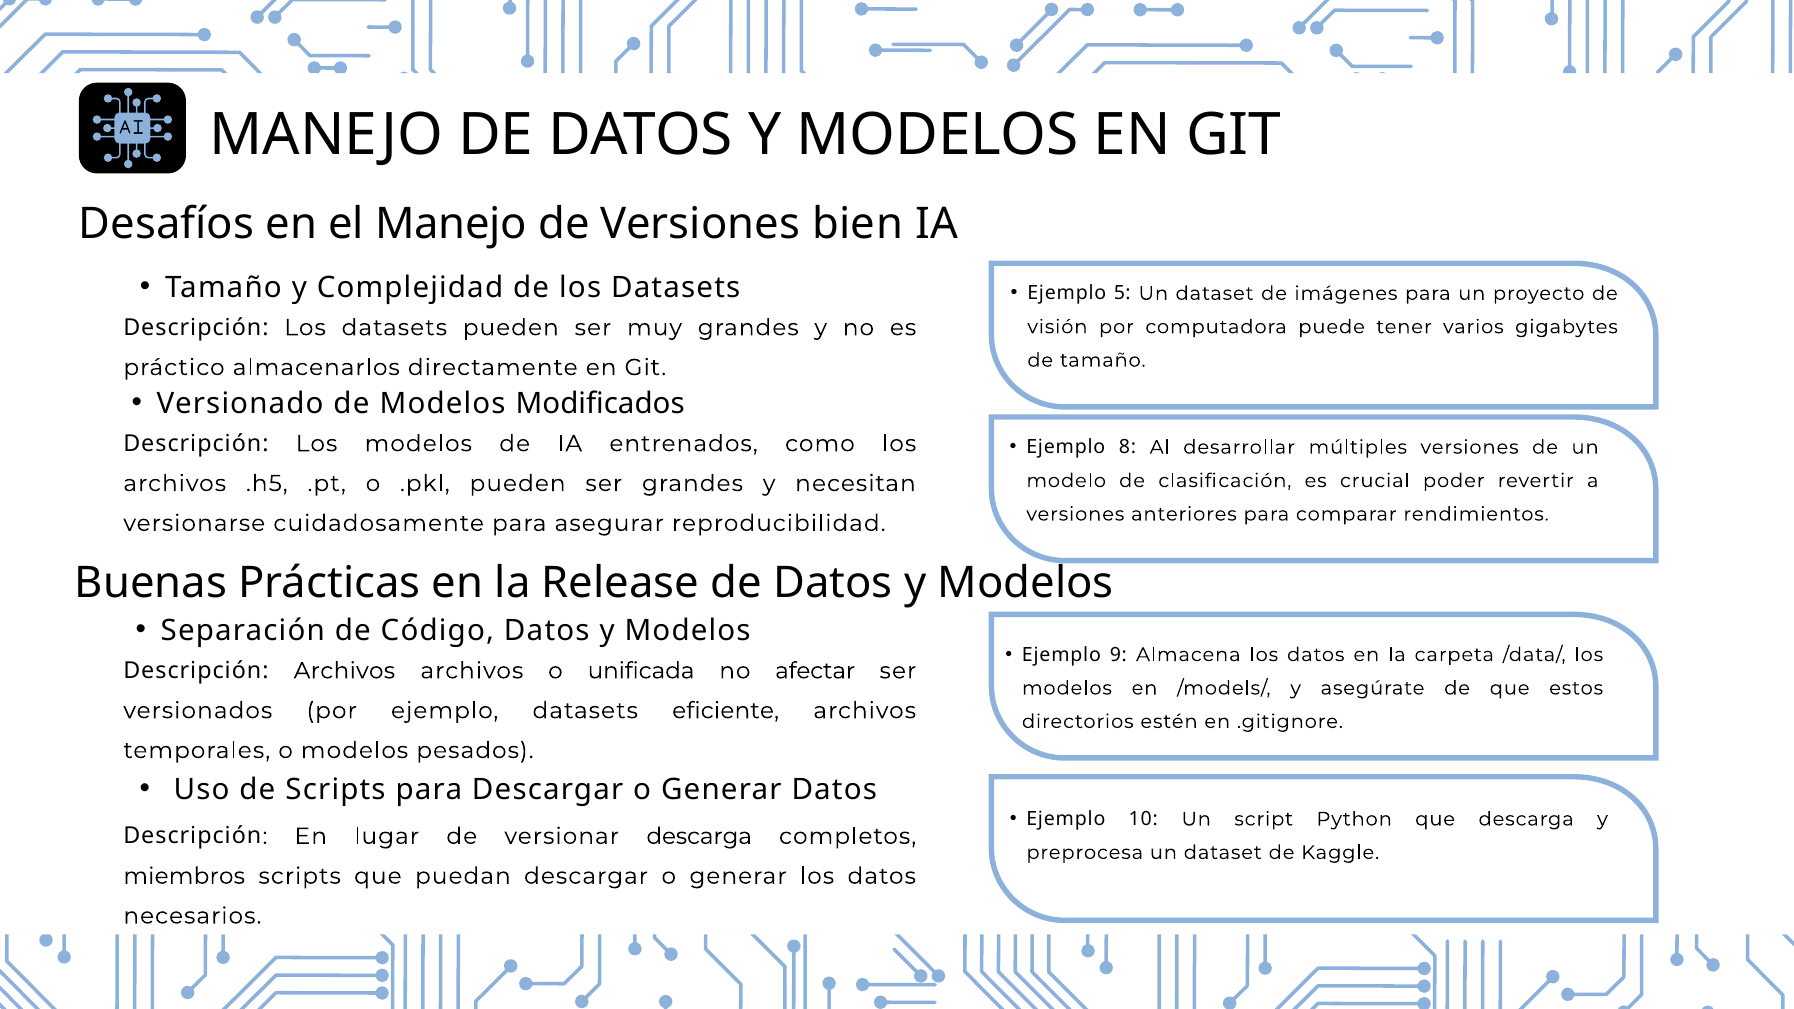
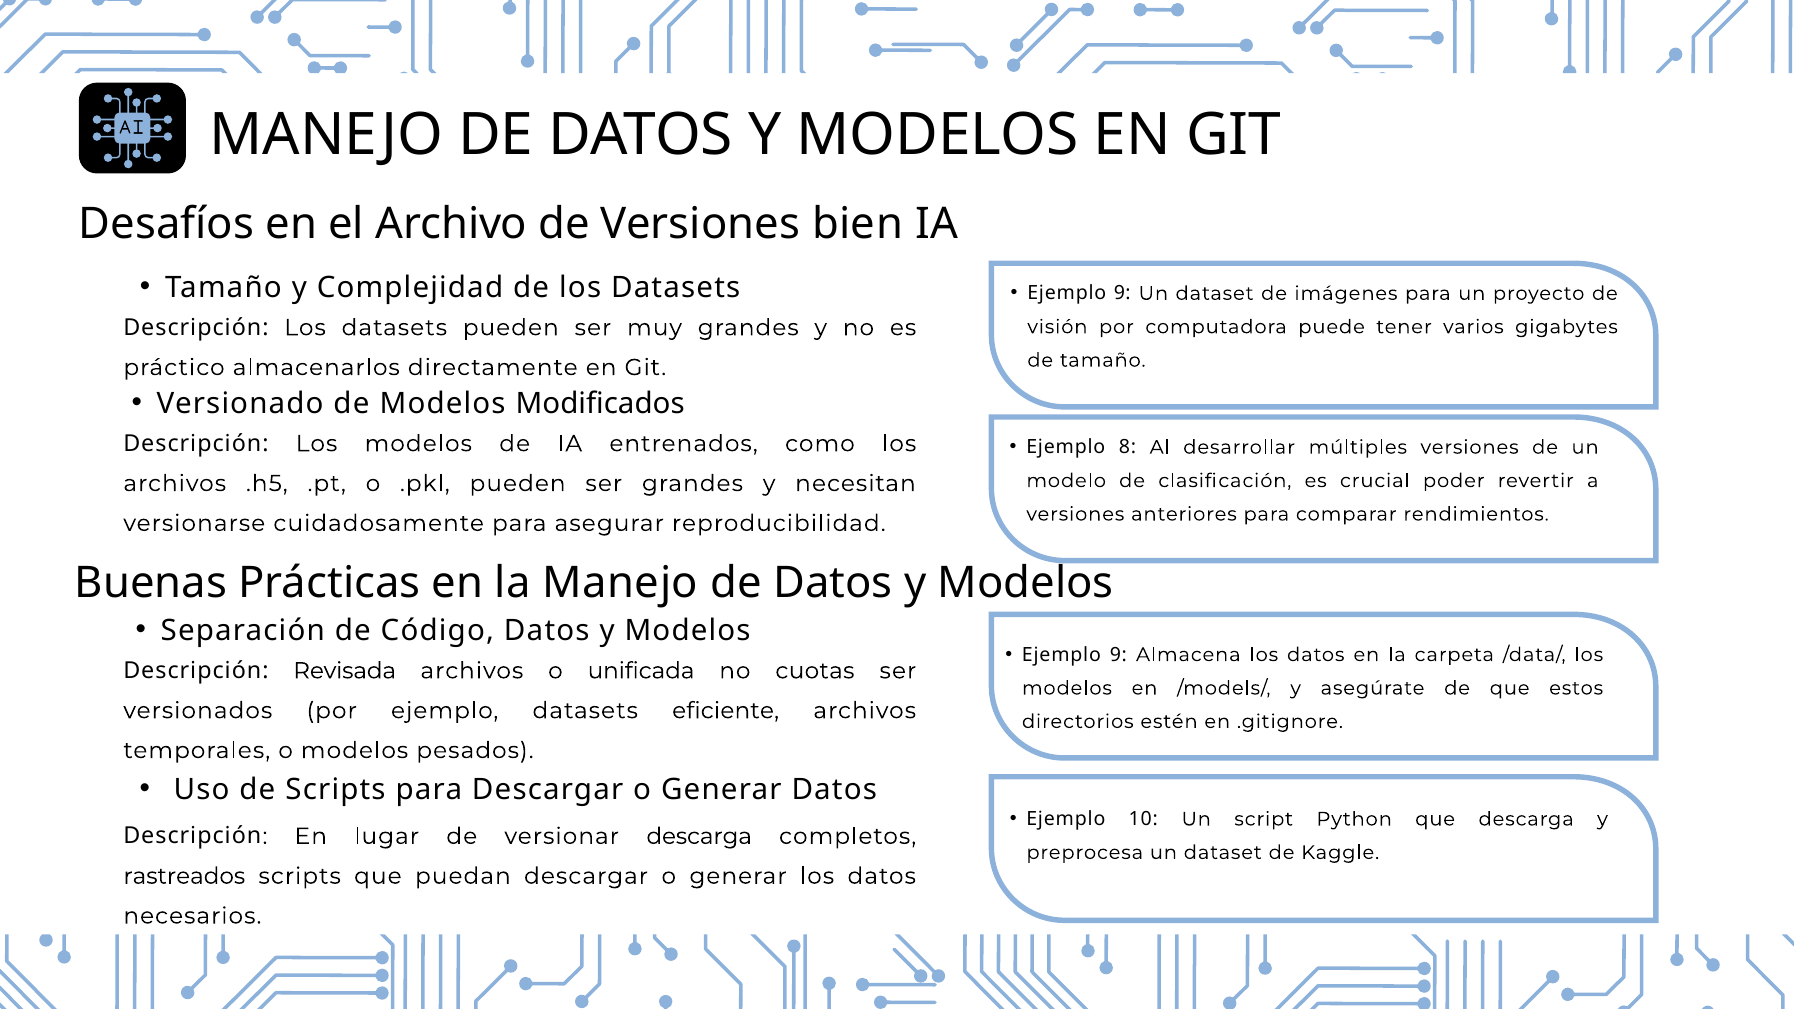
el Manejo: Manejo -> Archivo
5 at (1122, 293): 5 -> 9
la Release: Release -> Manejo
Descripción Archivos: Archivos -> Revisada
afectar: afectar -> cuotas
miembros: miembros -> rastreados
